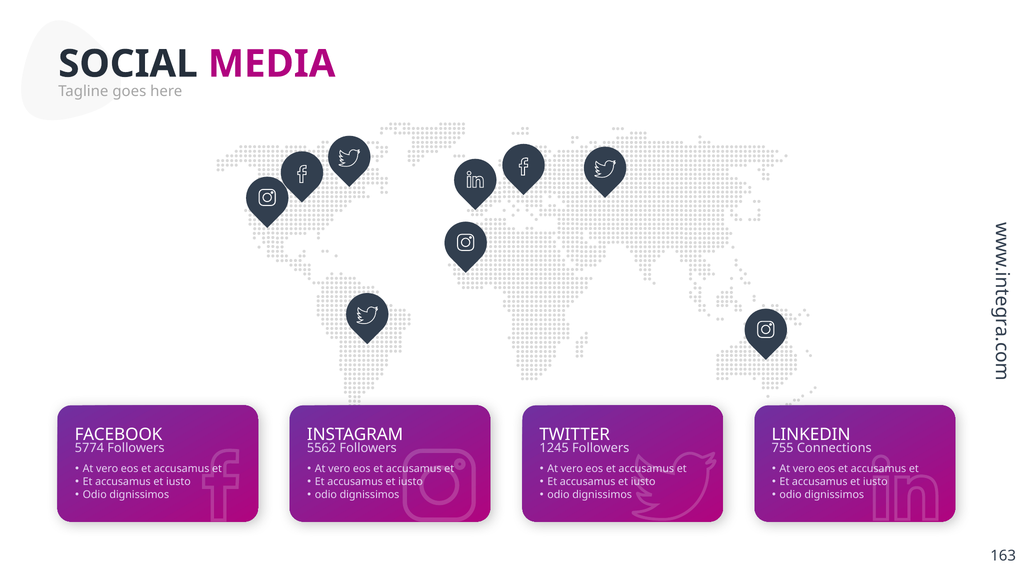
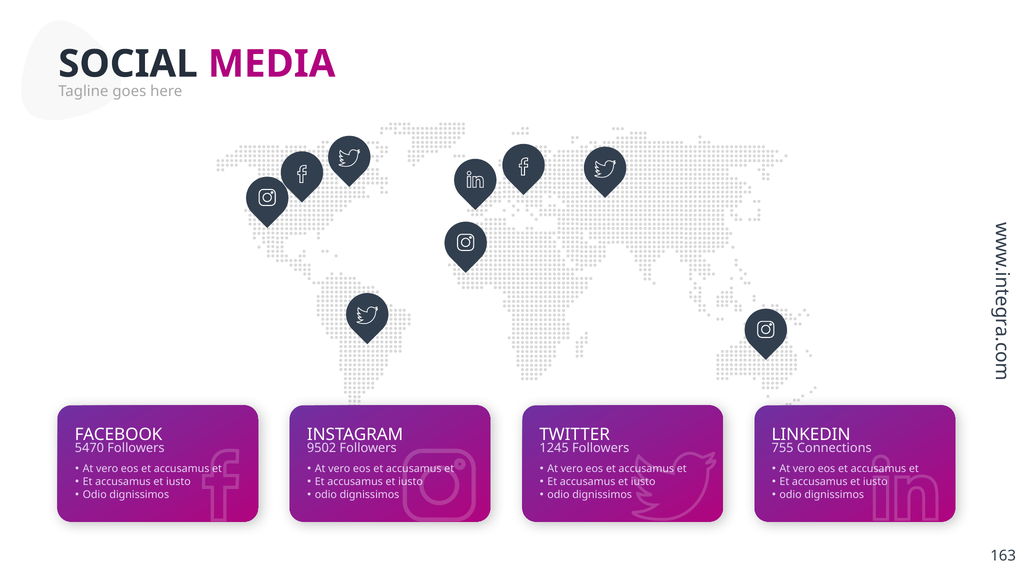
5774: 5774 -> 5470
5562: 5562 -> 9502
